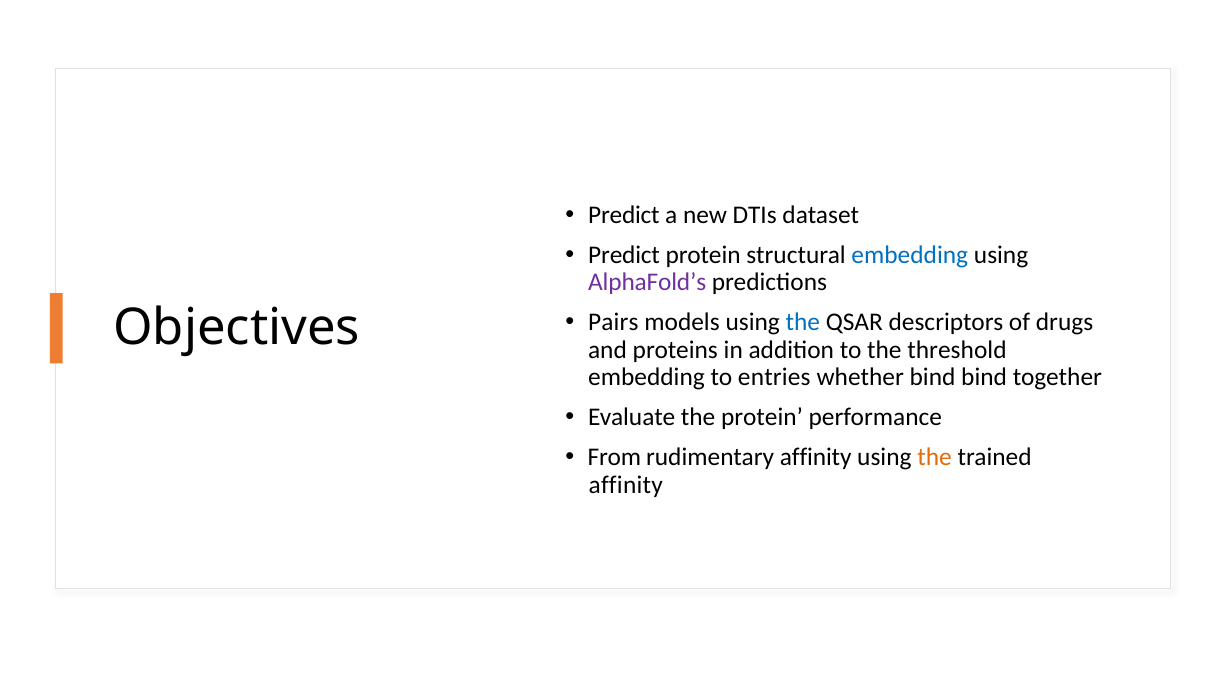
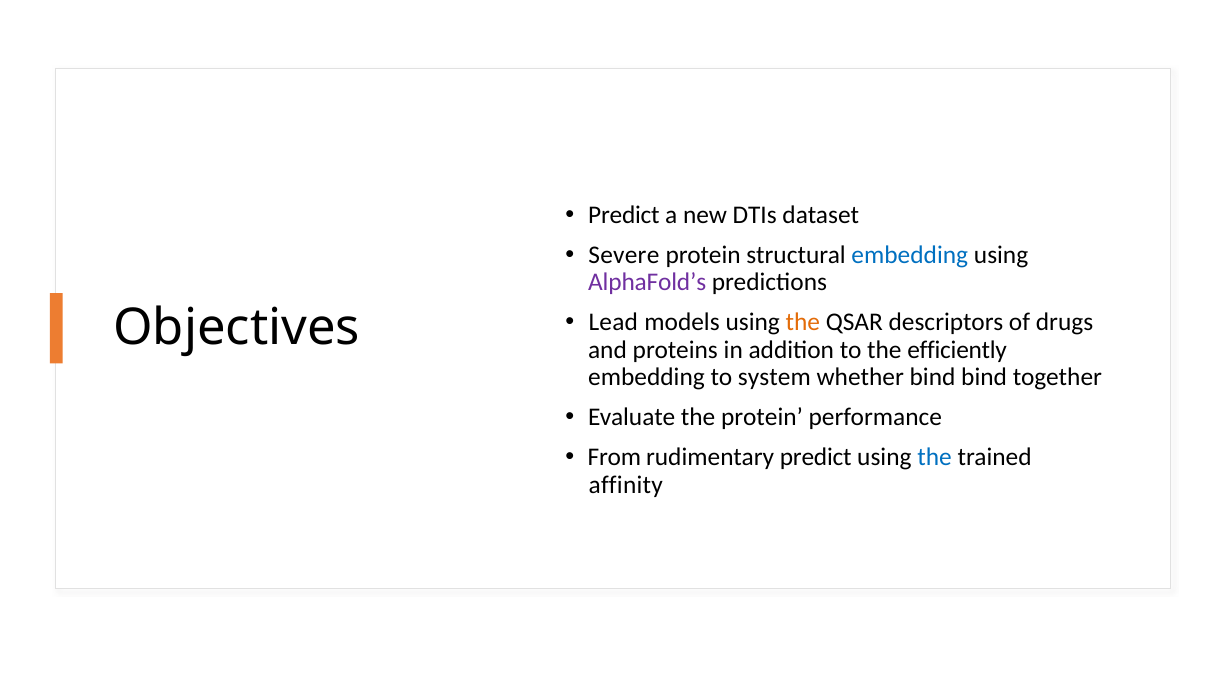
Predict at (624, 255): Predict -> Severe
Pairs: Pairs -> Lead
the at (803, 322) colour: blue -> orange
threshold: threshold -> efficiently
entries: entries -> system
rudimentary affinity: affinity -> predict
the at (935, 457) colour: orange -> blue
